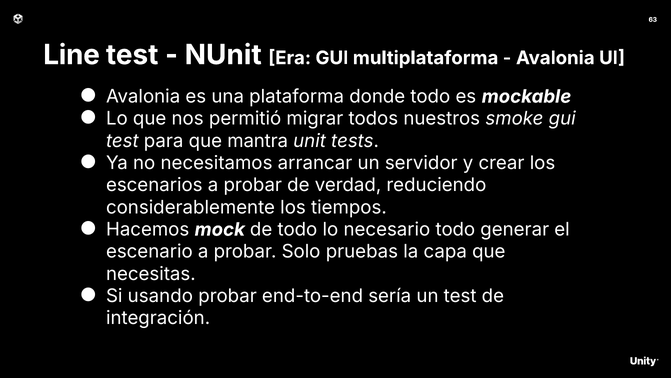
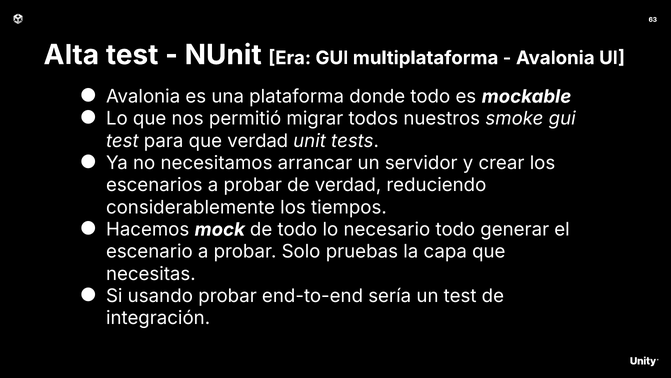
Line: Line -> Alta
que mantra: mantra -> verdad
